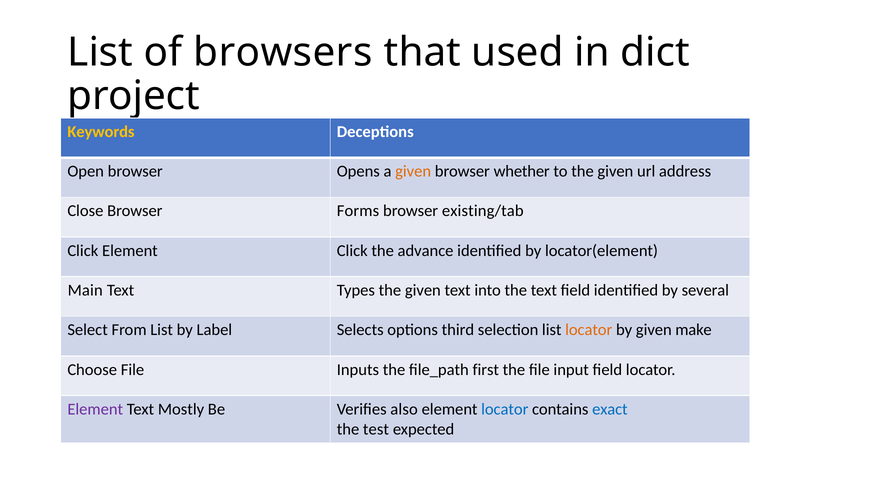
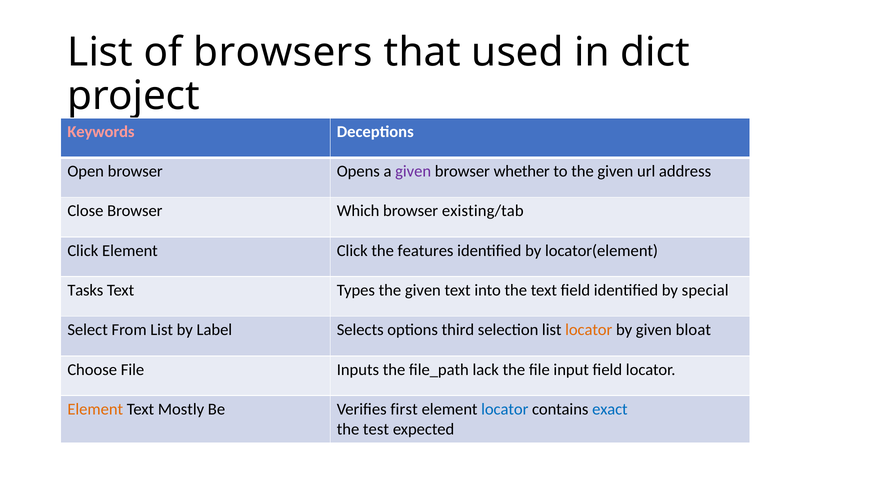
Keywords colour: yellow -> pink
given at (413, 171) colour: orange -> purple
Forms: Forms -> Which
advance: advance -> features
Main: Main -> Tasks
several: several -> special
make: make -> bloat
first: first -> lack
Element at (95, 409) colour: purple -> orange
also: also -> first
